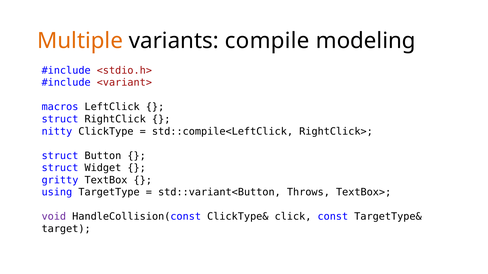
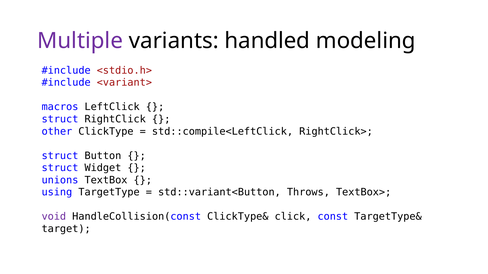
Multiple colour: orange -> purple
compile: compile -> handled
nitty: nitty -> other
gritty: gritty -> unions
